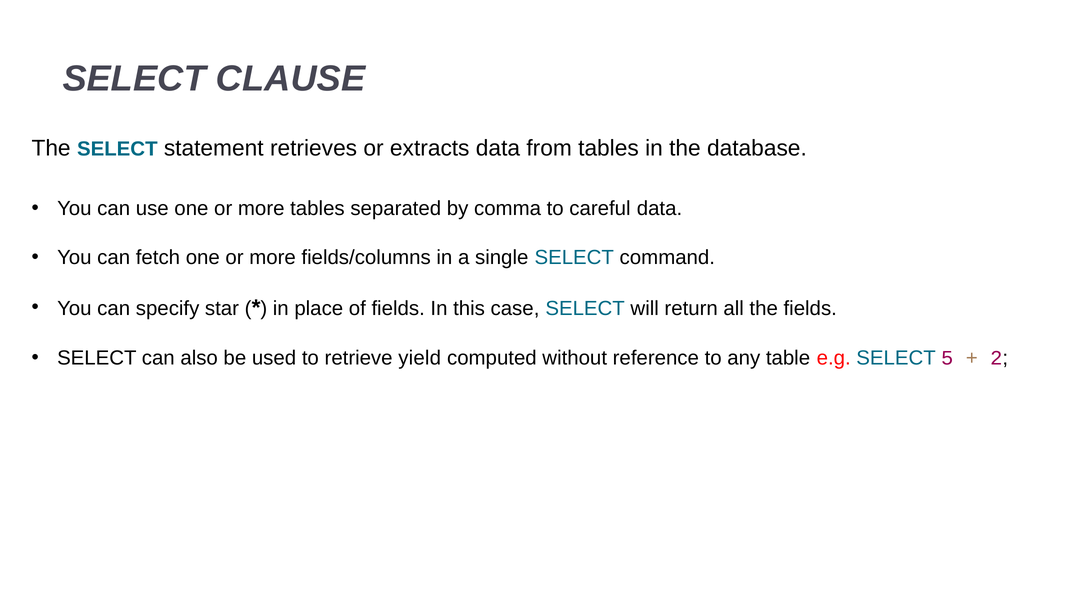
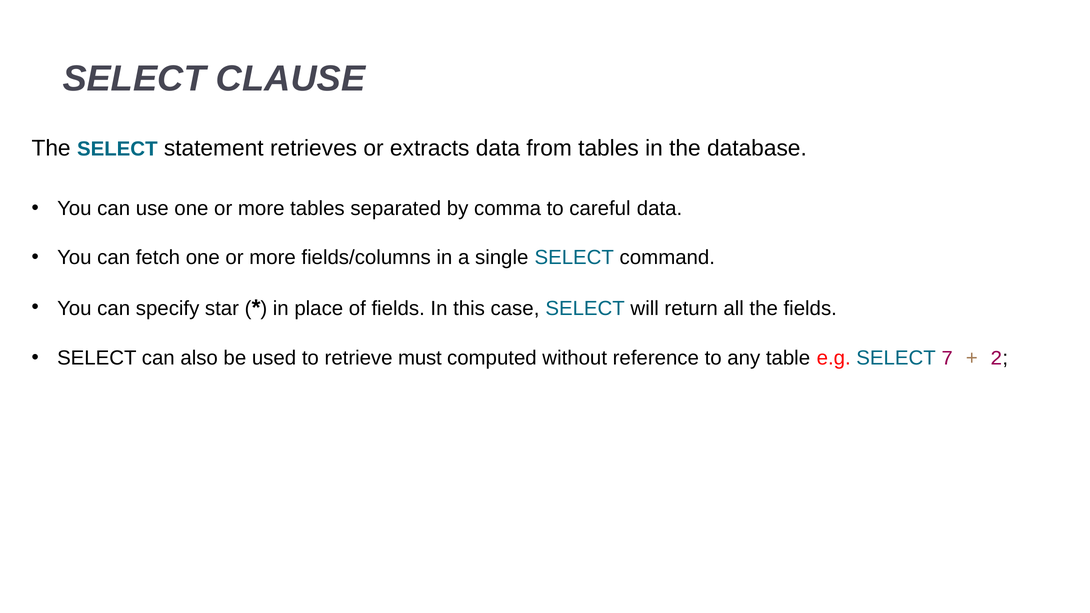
yield: yield -> must
5: 5 -> 7
